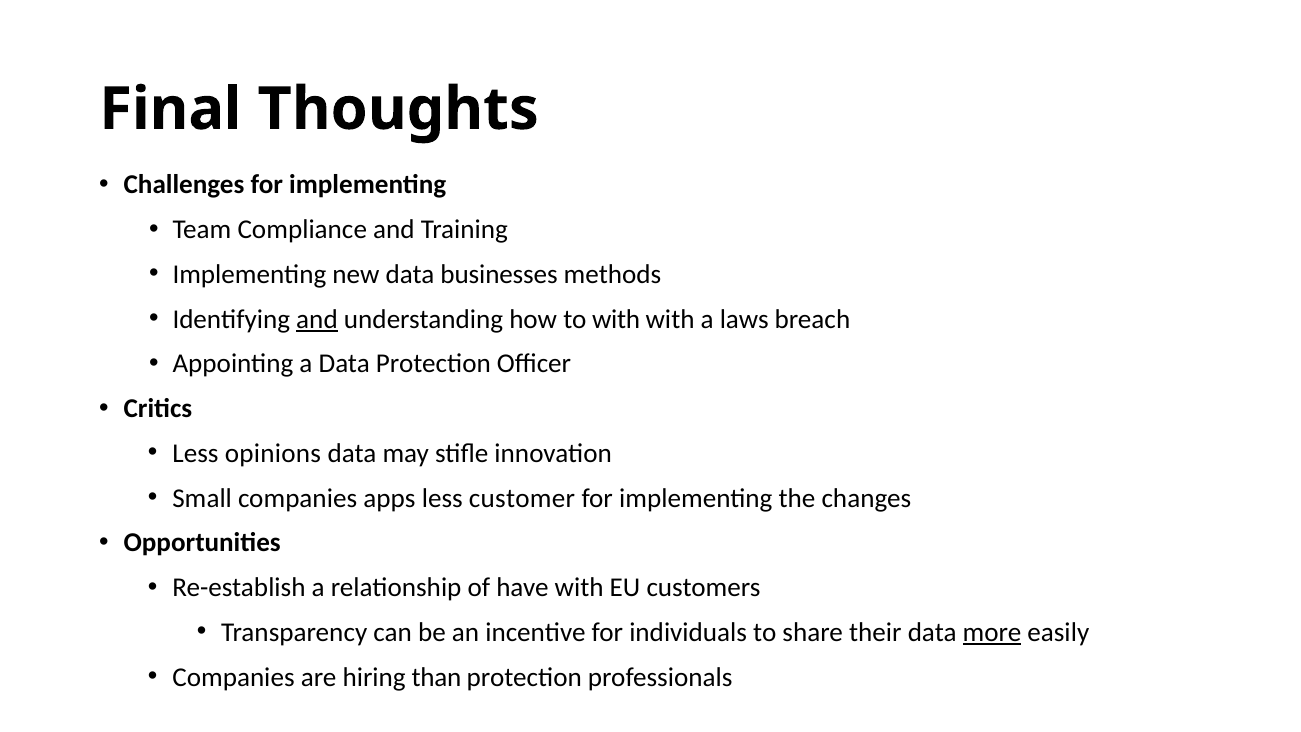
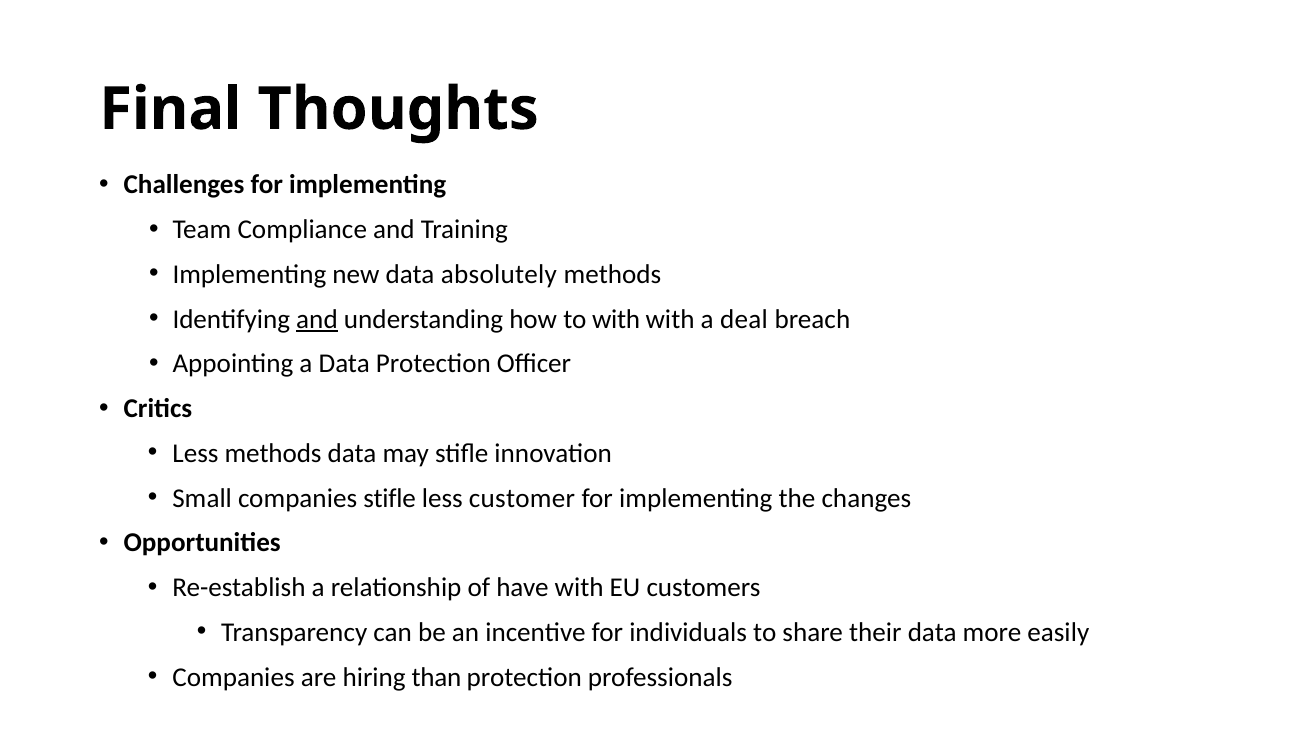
businesses: businesses -> absolutely
laws: laws -> deal
Less opinions: opinions -> methods
companies apps: apps -> stifle
more underline: present -> none
